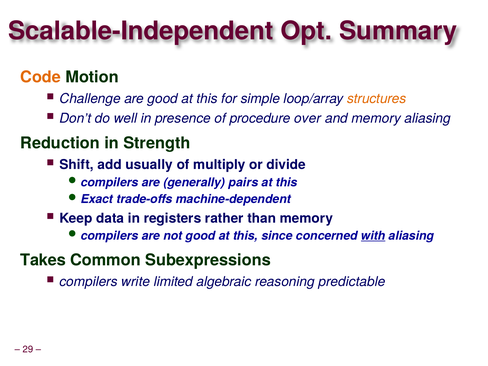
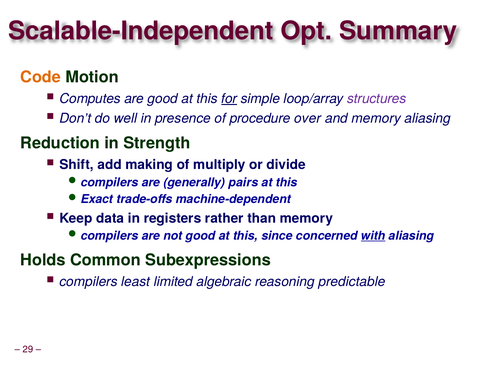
Challenge: Challenge -> Computes
for underline: none -> present
structures colour: orange -> purple
usually: usually -> making
Takes: Takes -> Holds
write: write -> least
